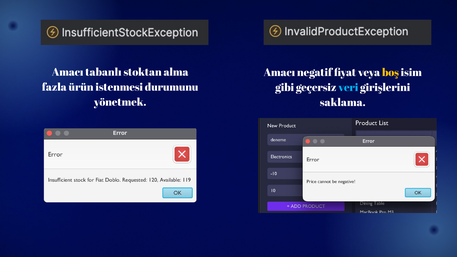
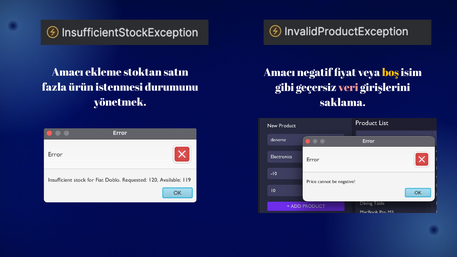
tabanlı: tabanlı -> ekleme
alma: alma -> satın
veri colour: light blue -> pink
